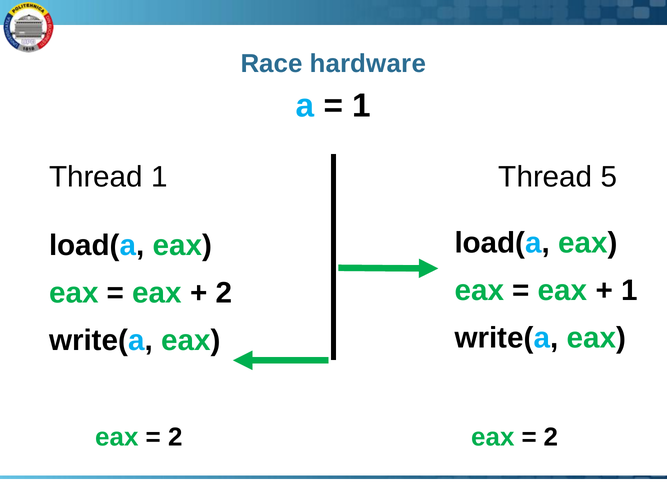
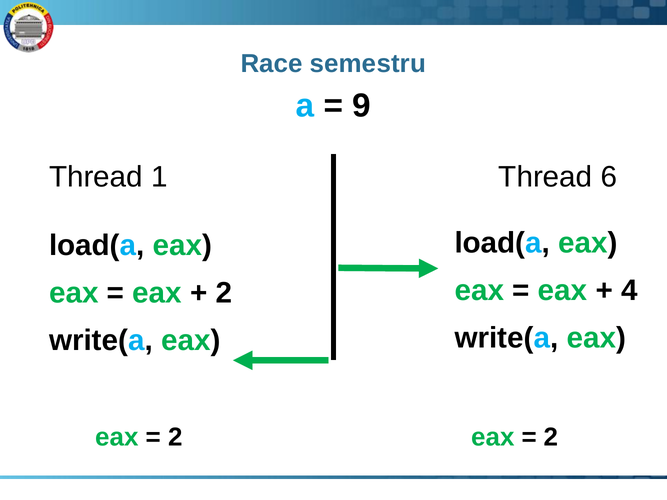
hardware: hardware -> semestru
1 at (362, 106): 1 -> 9
5: 5 -> 6
1 at (629, 291): 1 -> 4
